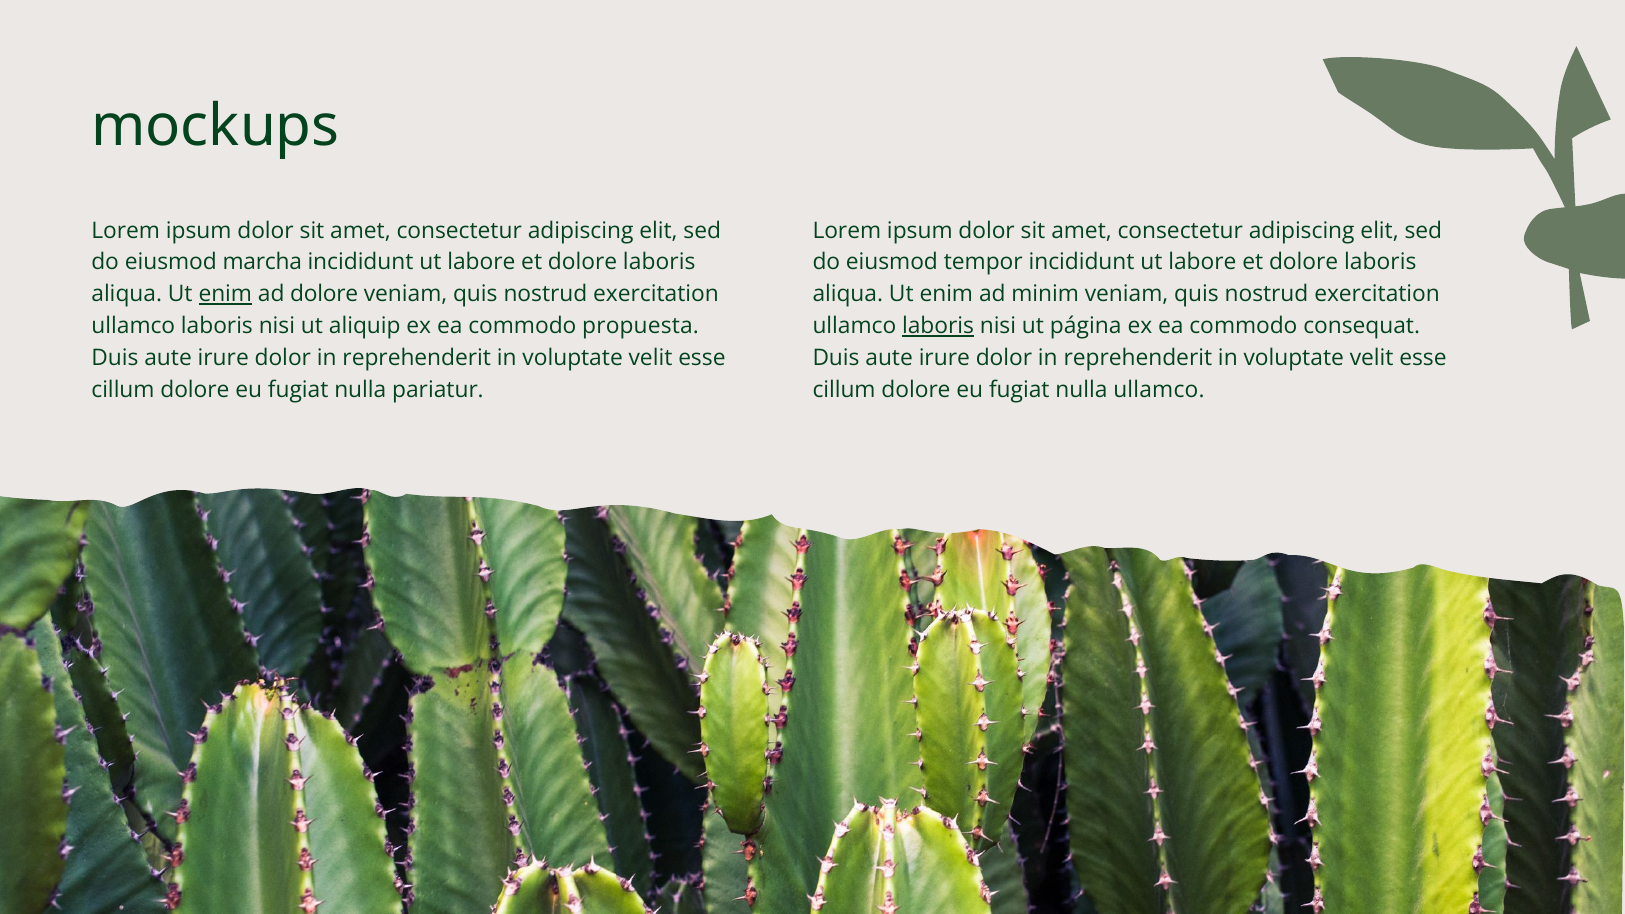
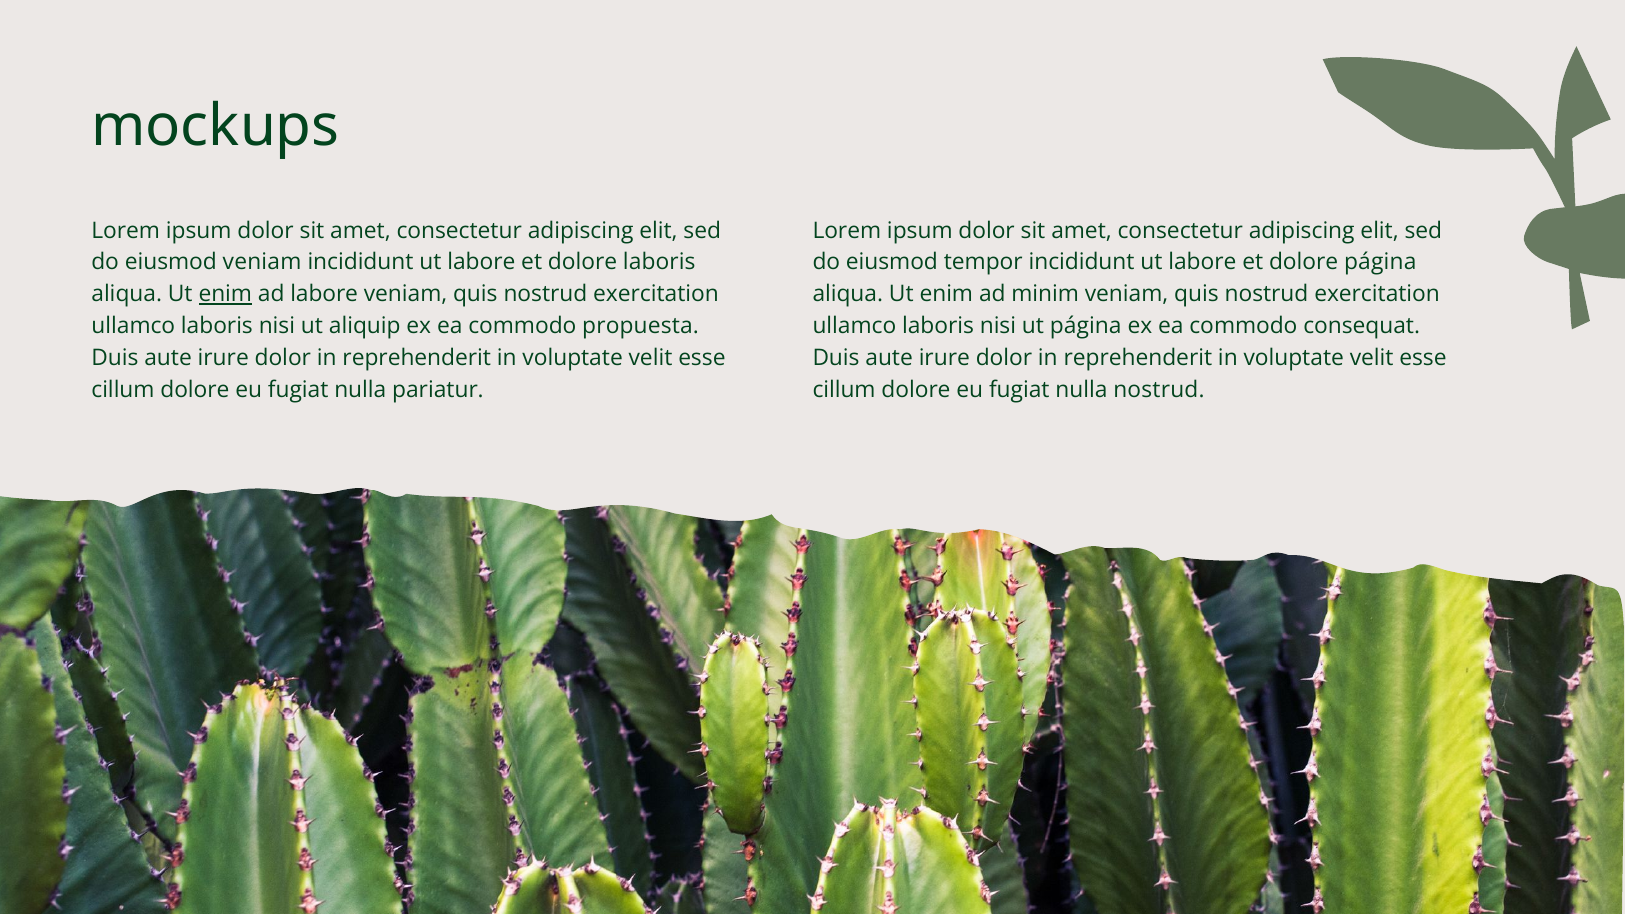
eiusmod marcha: marcha -> veniam
laboris at (1380, 262): laboris -> página
ad dolore: dolore -> labore
laboris at (938, 326) underline: present -> none
nulla ullamco: ullamco -> nostrud
